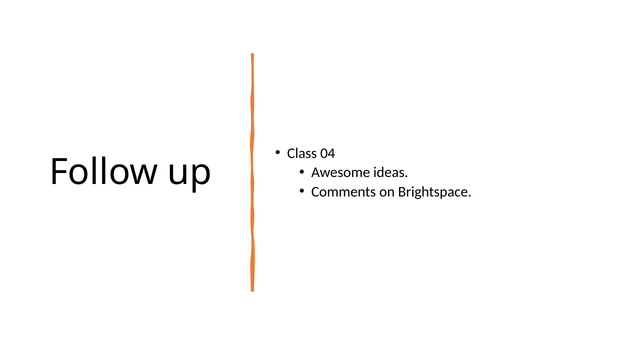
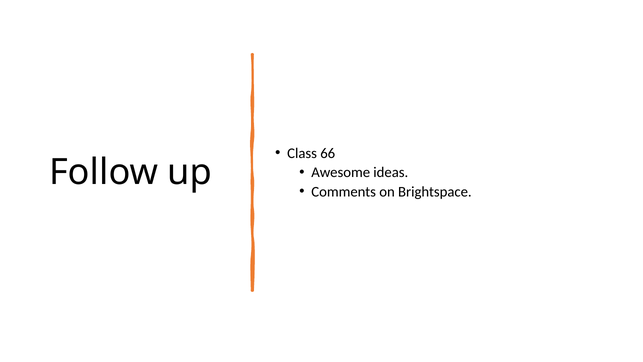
04: 04 -> 66
